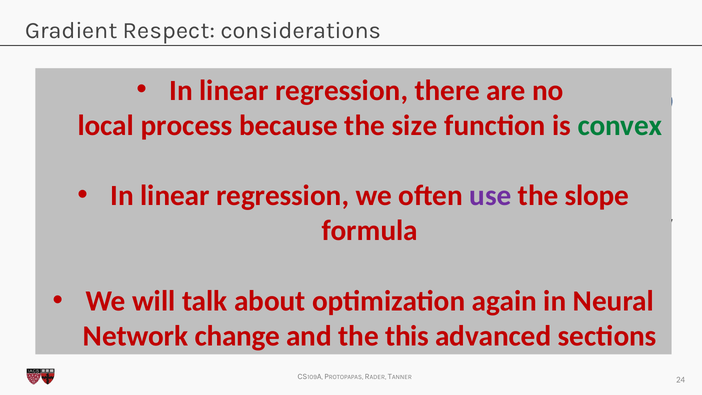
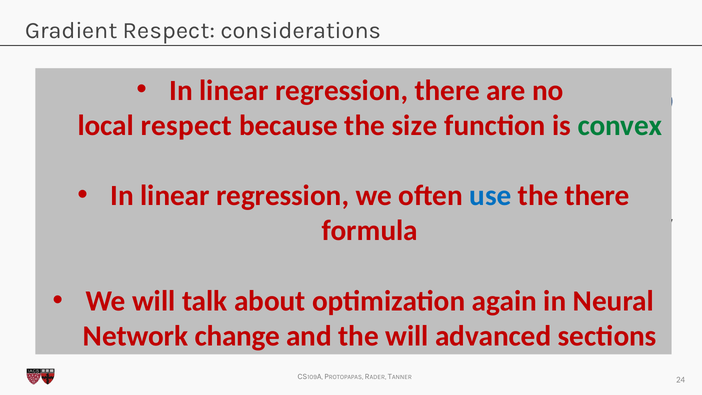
local process: process -> respect
use colour: purple -> blue
the slope: slope -> there
the this: this -> will
